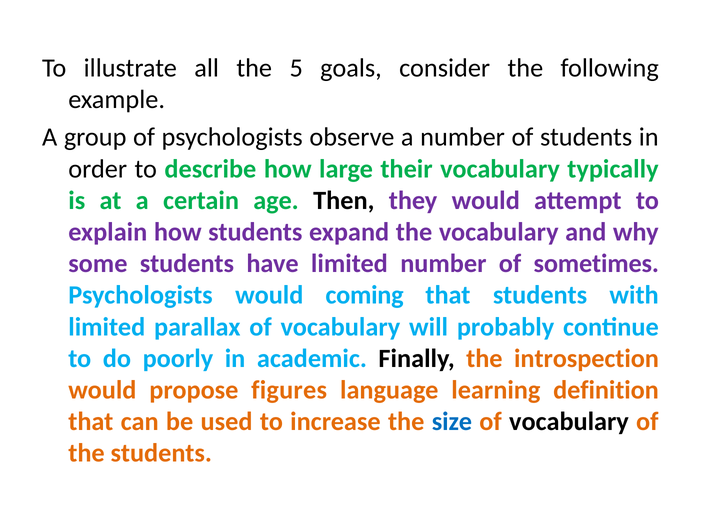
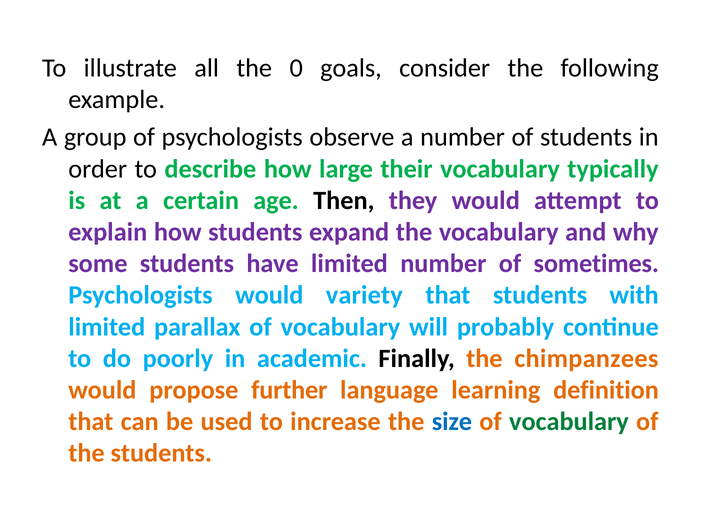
5: 5 -> 0
coming: coming -> variety
introspection: introspection -> chimpanzees
figures: figures -> further
vocabulary at (569, 421) colour: black -> green
